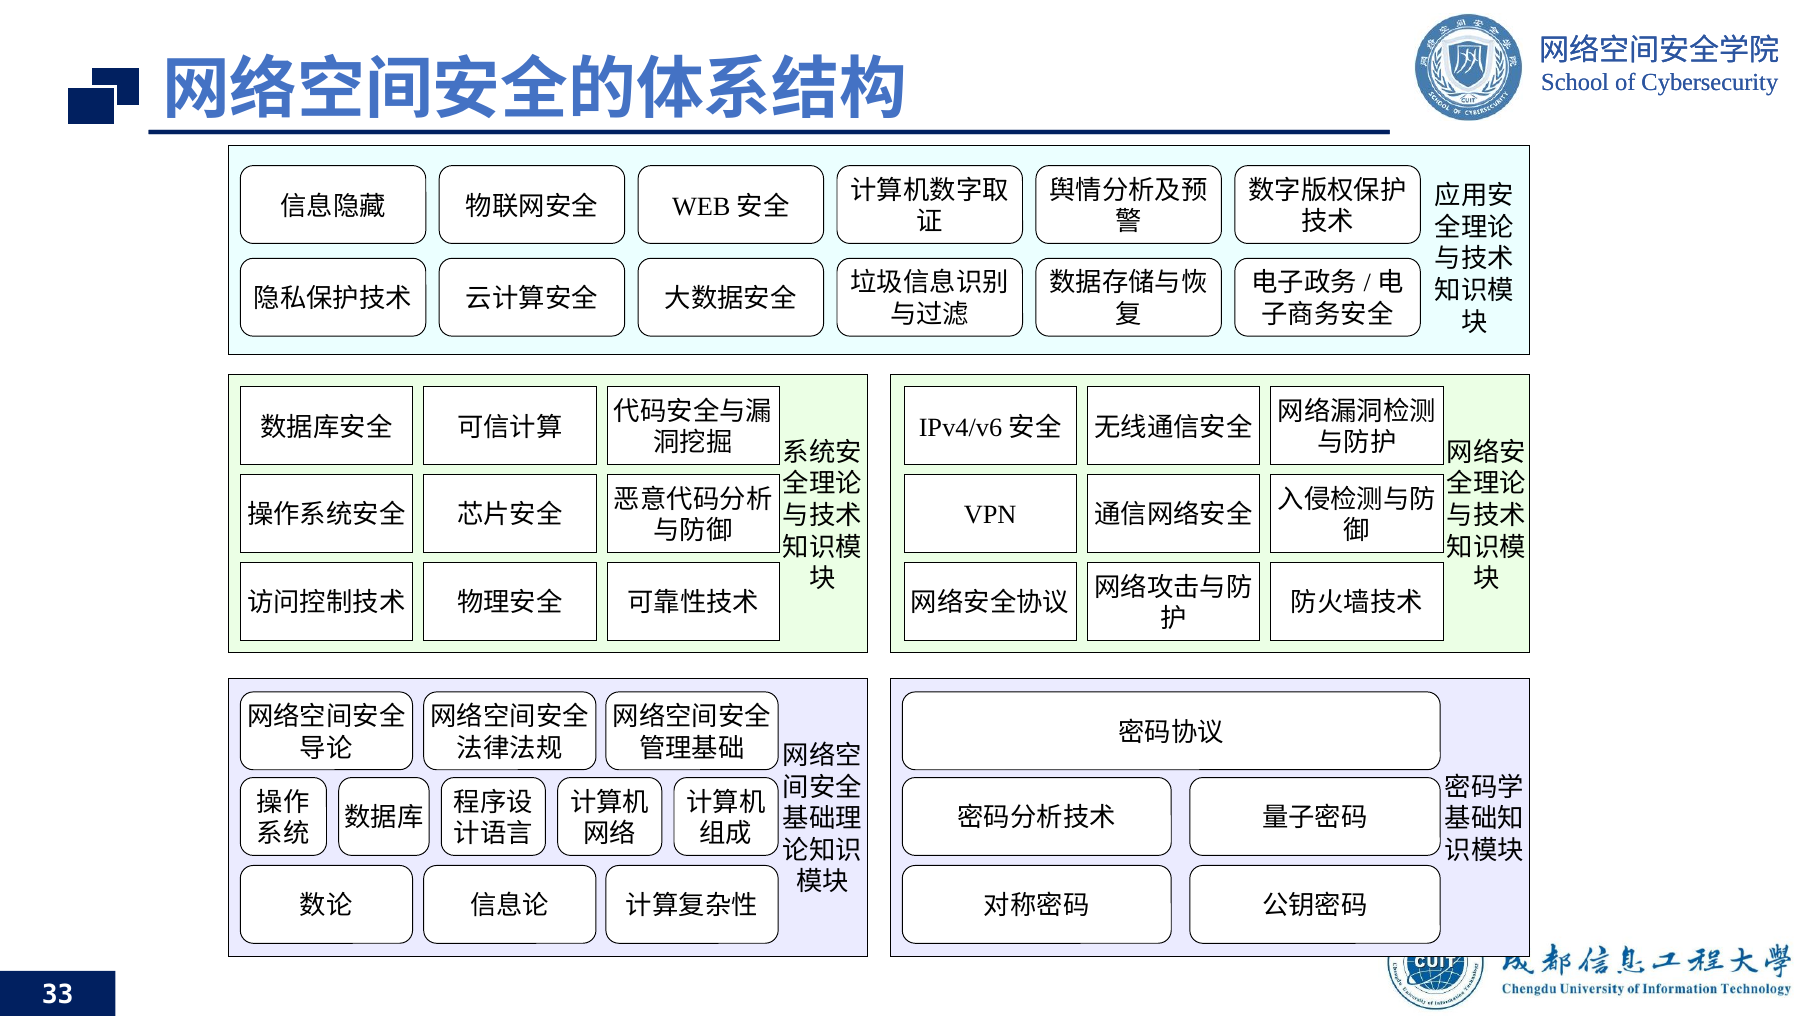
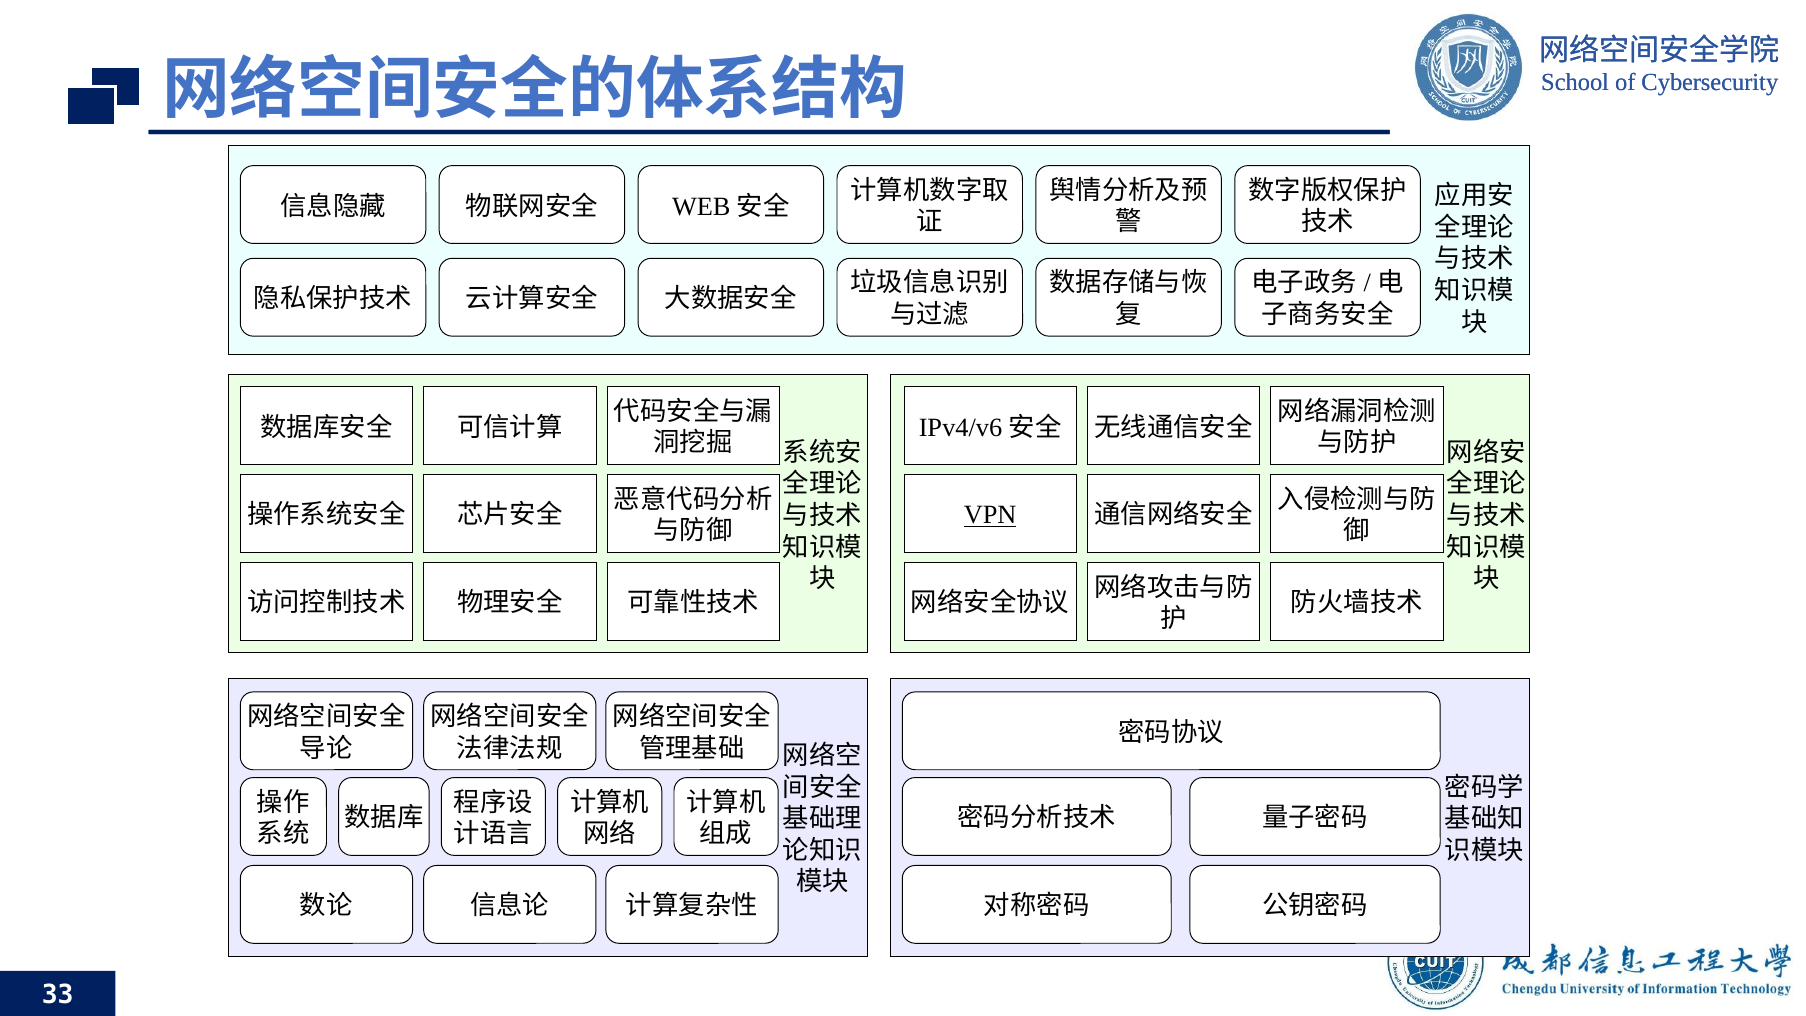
VPN underline: none -> present
